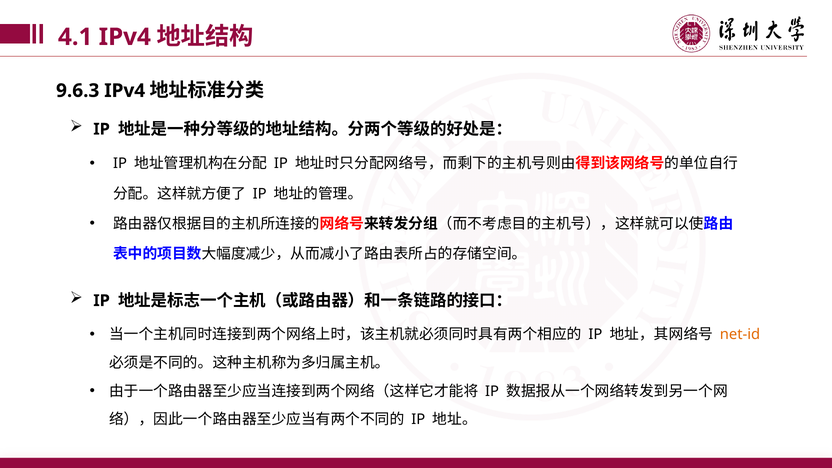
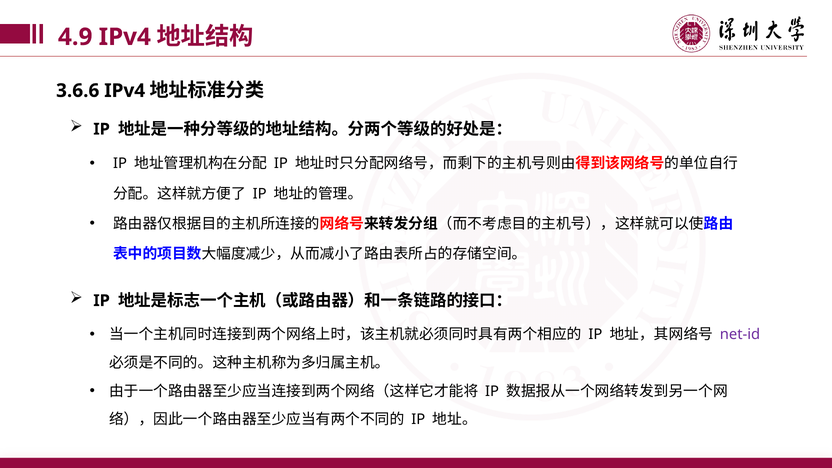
4.1: 4.1 -> 4.9
9.6.3: 9.6.3 -> 3.6.6
net-id colour: orange -> purple
